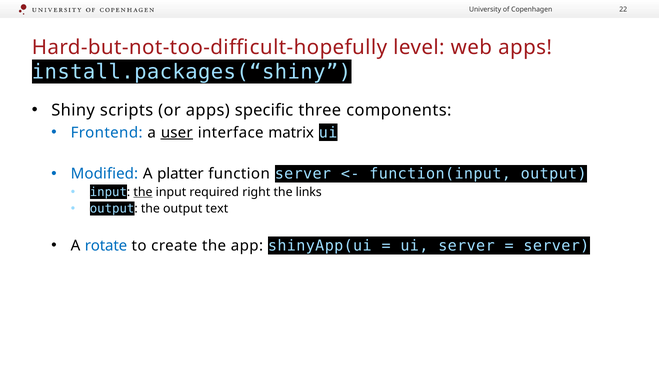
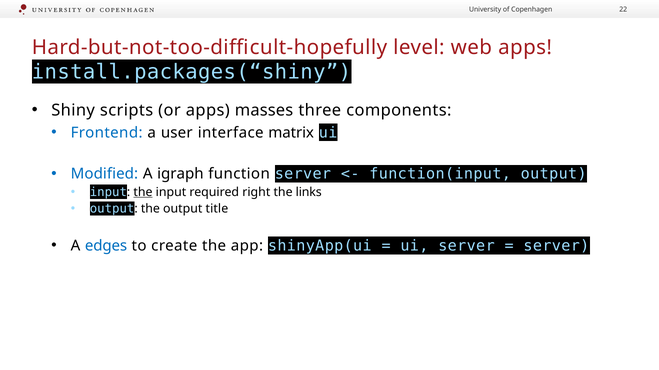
specific: specific -> masses
user underline: present -> none
platter: platter -> igraph
text: text -> title
rotate: rotate -> edges
